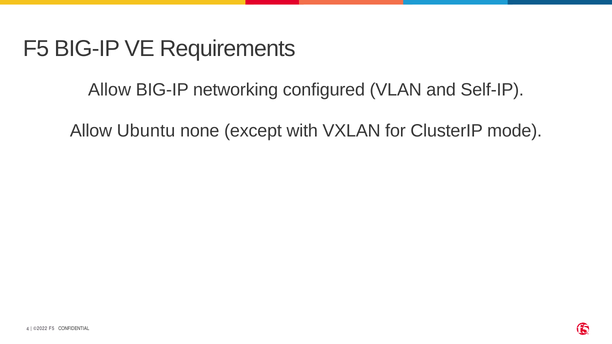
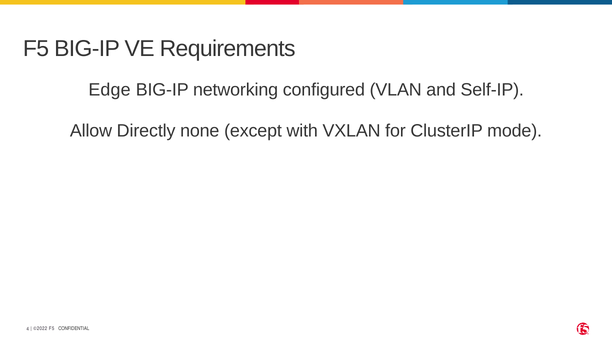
Allow at (110, 90): Allow -> Edge
Ubuntu: Ubuntu -> Directly
